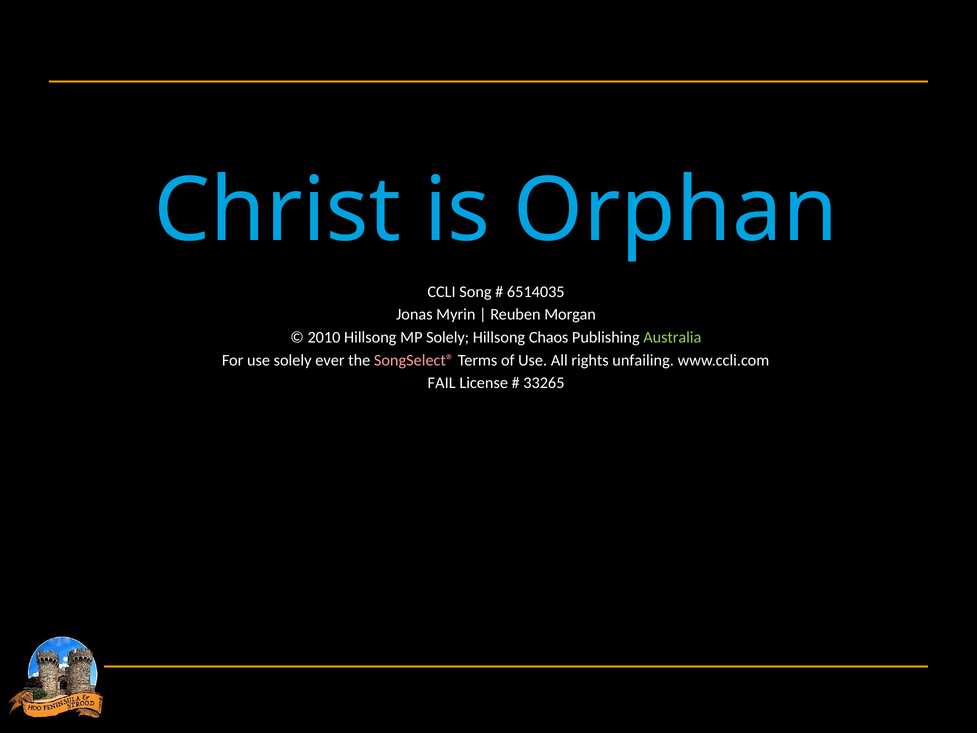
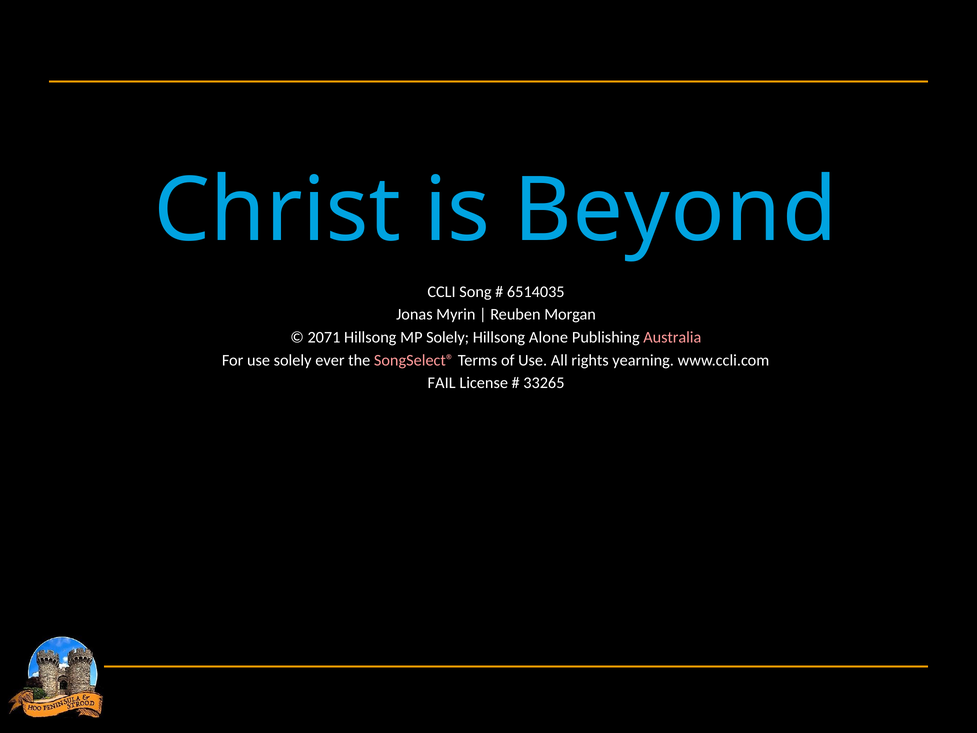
Orphan: Orphan -> Beyond
2010: 2010 -> 2071
Chaos: Chaos -> Alone
Australia colour: light green -> pink
unfailing: unfailing -> yearning
